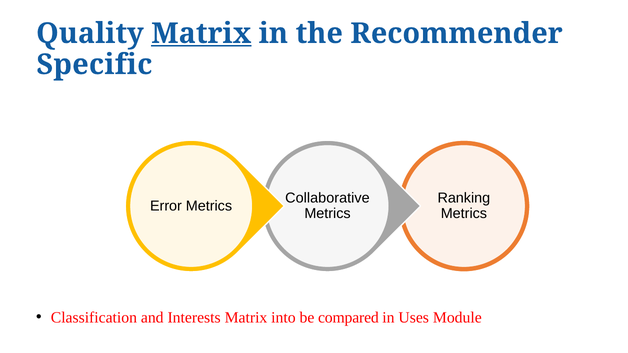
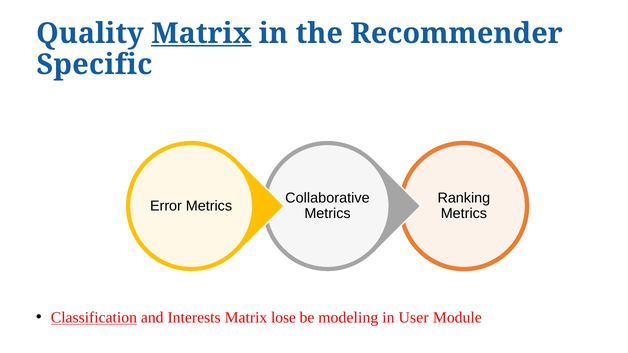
Classification underline: none -> present
into: into -> lose
compared: compared -> modeling
Uses: Uses -> User
